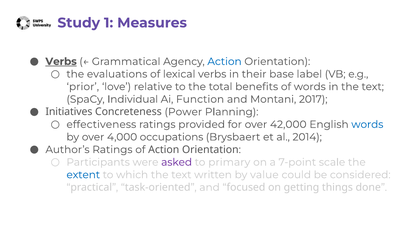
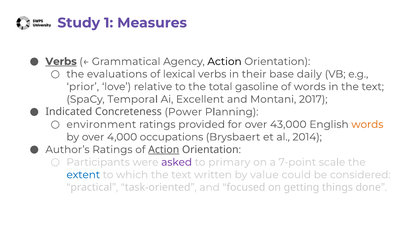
Action at (225, 62) colour: blue -> black
label: label -> daily
benefits: benefits -> gasoline
Individual: Individual -> Temporal
Function: Function -> Excellent
Initiatives: Initiatives -> Indicated
effectiveness: effectiveness -> environment
42,000: 42,000 -> 43,000
words at (367, 125) colour: blue -> orange
Action at (164, 150) underline: none -> present
